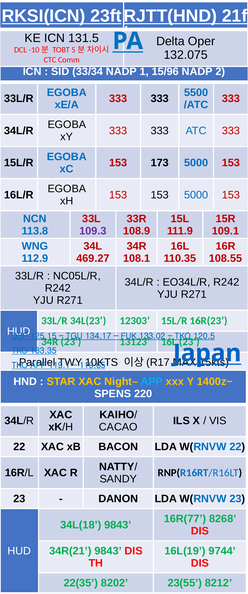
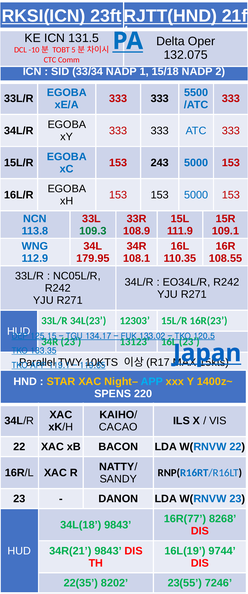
15/96: 15/96 -> 15/18
173: 173 -> 243
109.3 colour: purple -> green
469.27: 469.27 -> 179.95
8212: 8212 -> 7246
